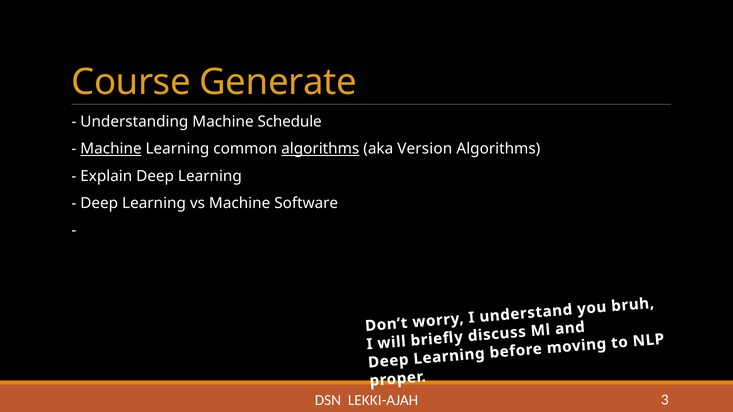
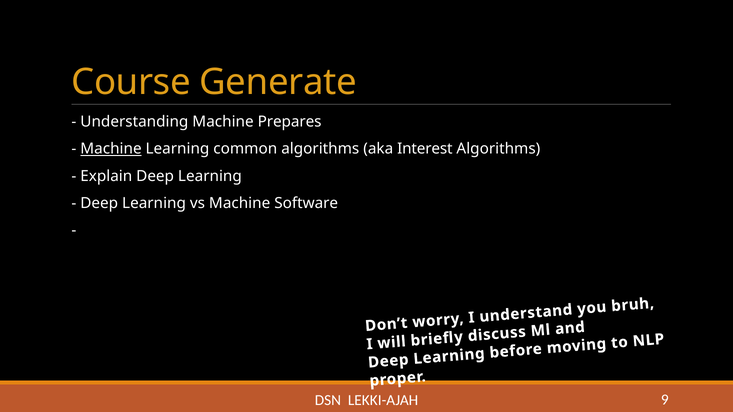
Schedule: Schedule -> Prepares
algorithms at (320, 149) underline: present -> none
Version: Version -> Interest
3: 3 -> 9
